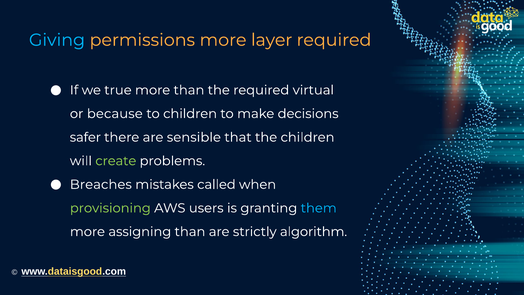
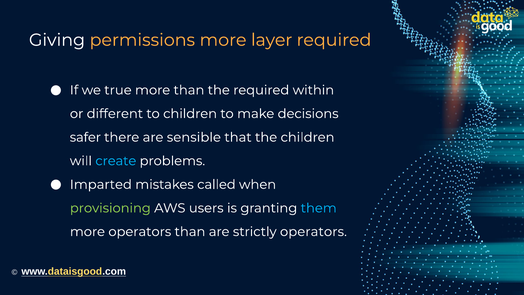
Giving colour: light blue -> white
virtual: virtual -> within
because: because -> different
create colour: light green -> light blue
Breaches: Breaches -> Imparted
more assigning: assigning -> operators
strictly algorithm: algorithm -> operators
